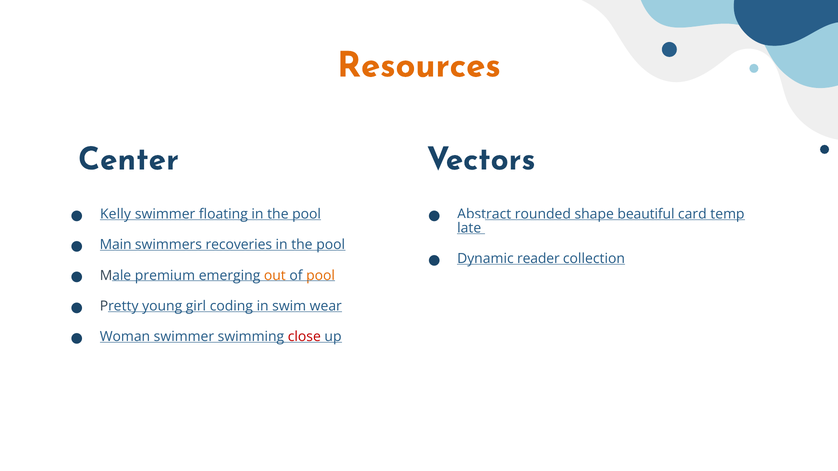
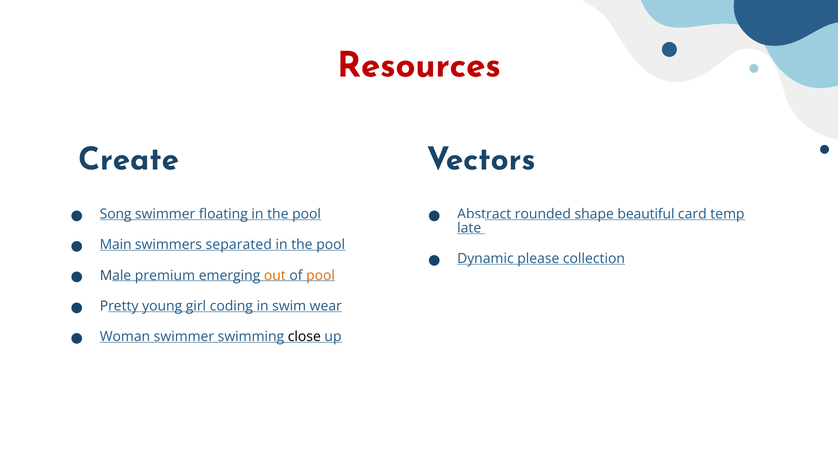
Resources colour: orange -> red
Center: Center -> Create
Kelly: Kelly -> Song
recoveries: recoveries -> separated
reader: reader -> please
close colour: red -> black
